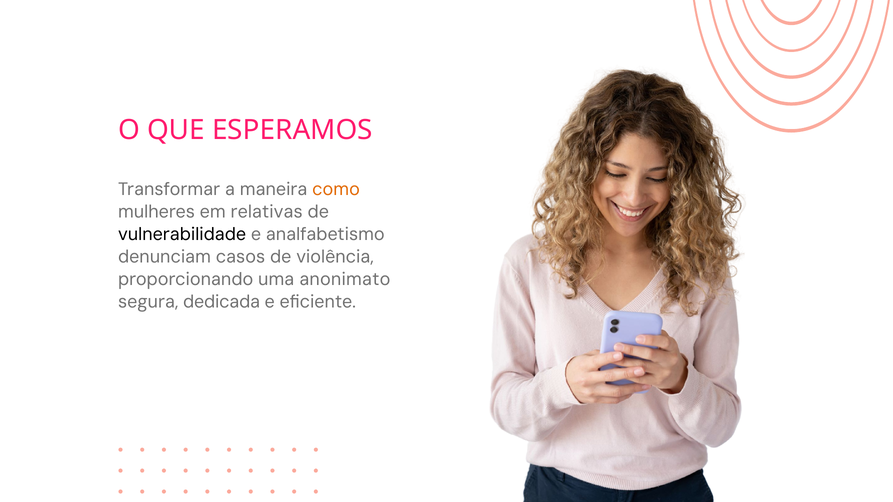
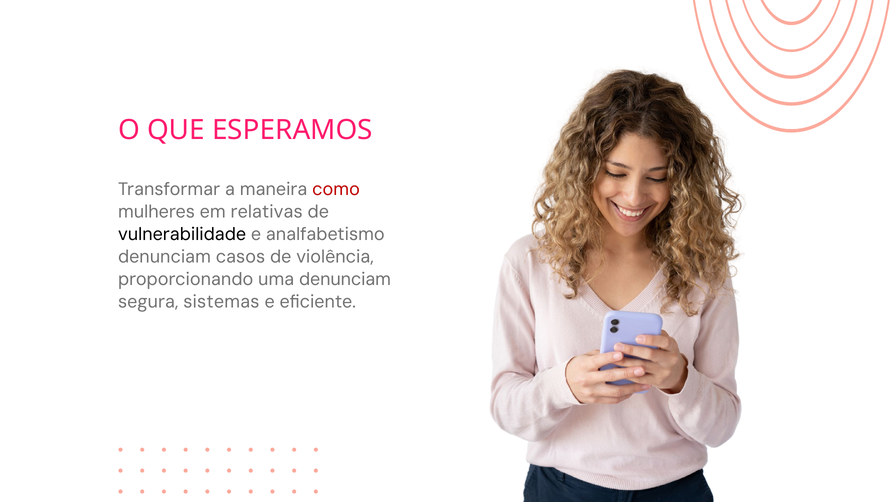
como colour: orange -> red
uma anonimato: anonimato -> denunciam
dedicada: dedicada -> sistemas
